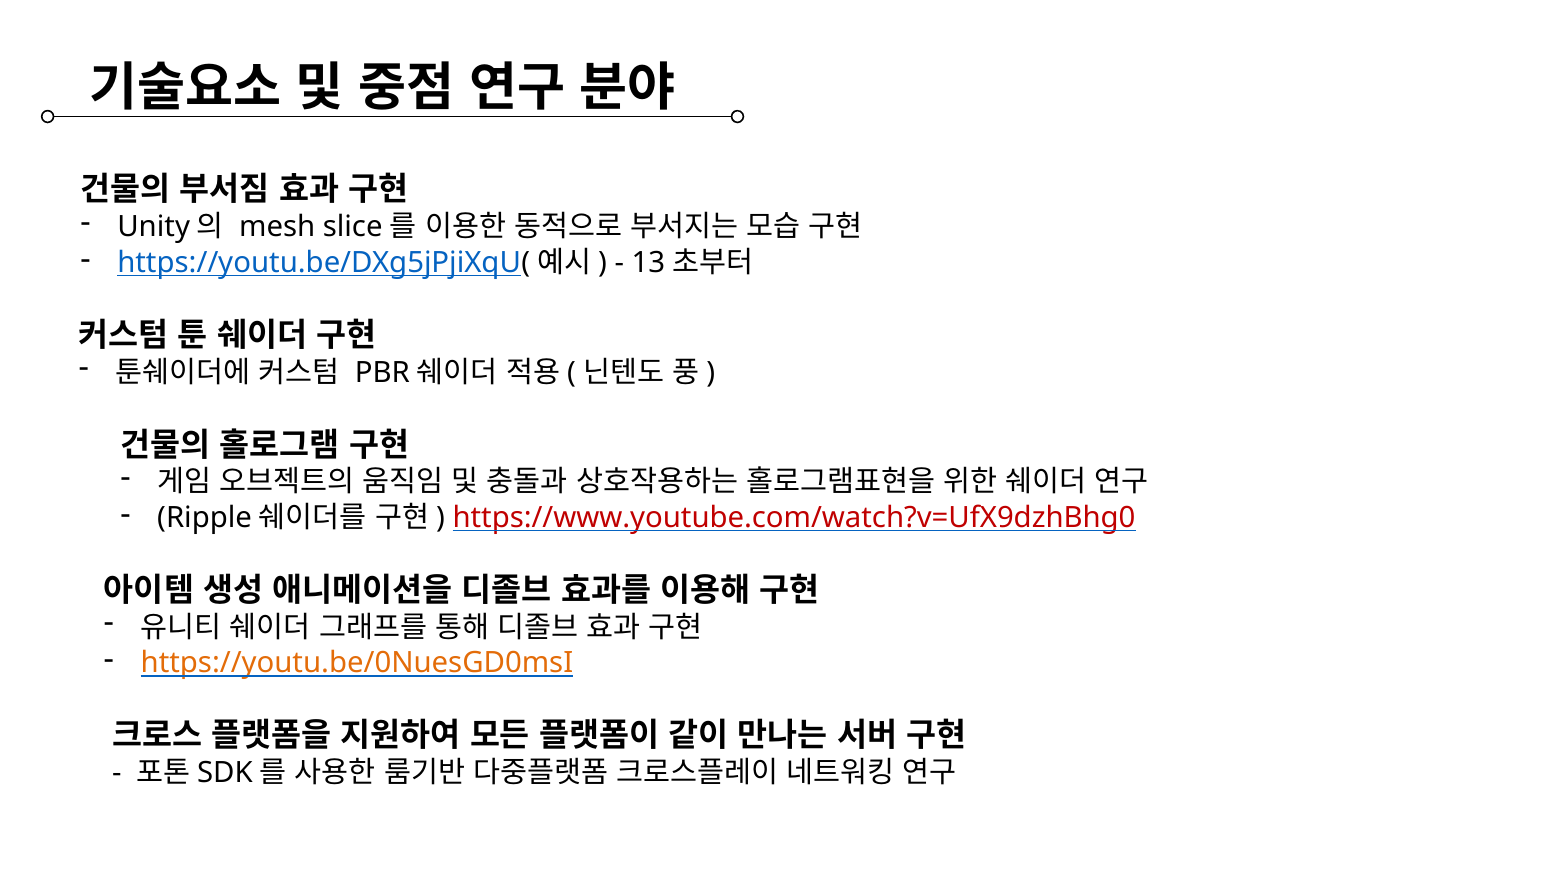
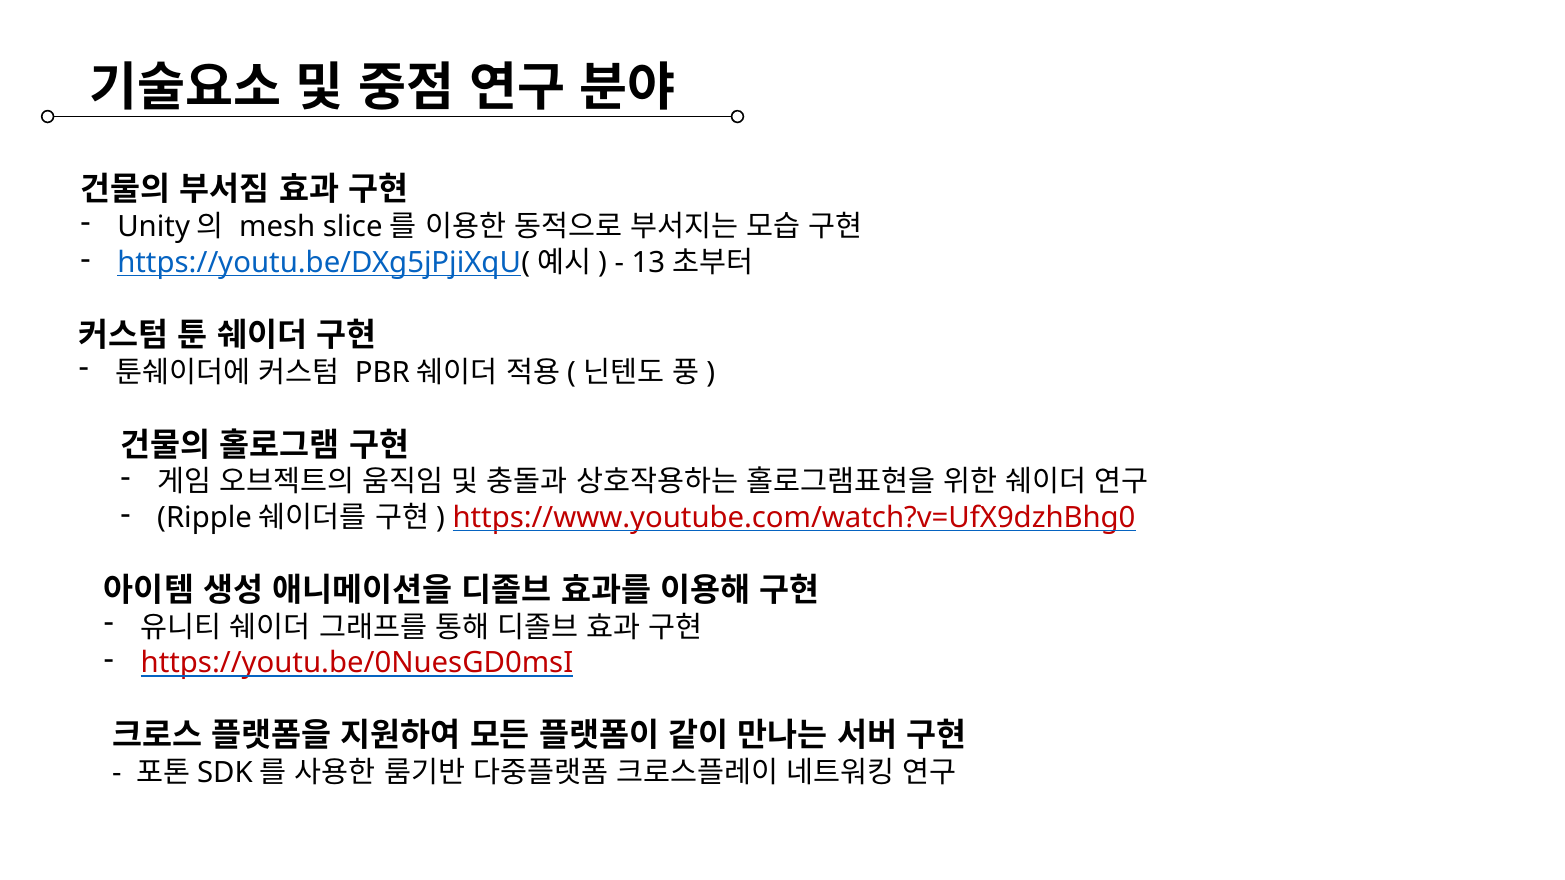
https://youtu.be/0NuesGD0msI colour: orange -> red
